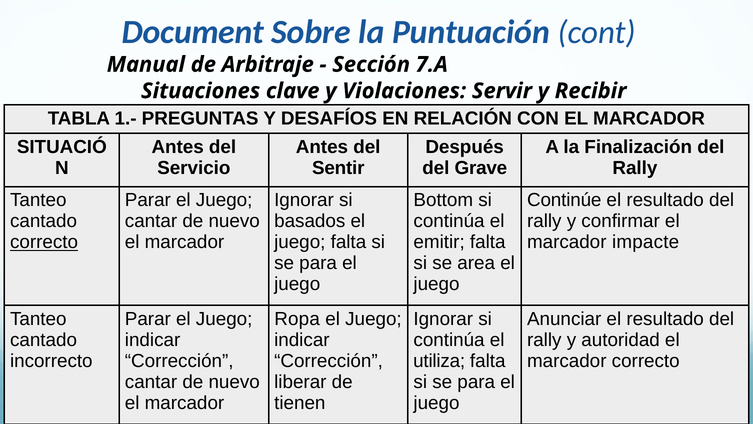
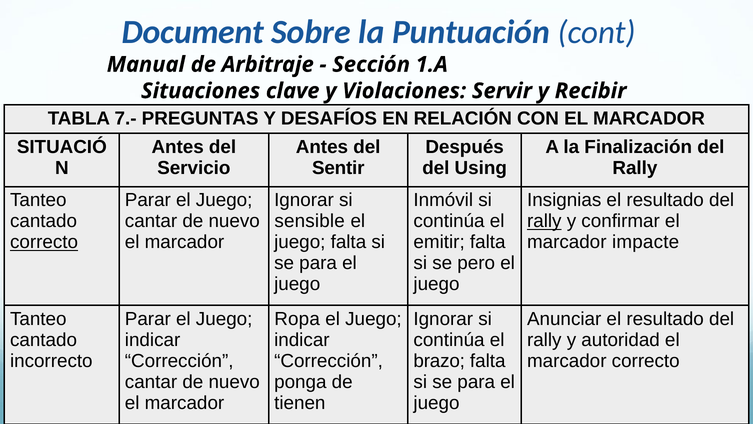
7.A: 7.A -> 1.A
1.-: 1.- -> 7.-
Grave: Grave -> Using
Bottom: Bottom -> Inmóvil
Continúe: Continúe -> Insignias
basados: basados -> sensible
rally at (544, 221) underline: none -> present
area: area -> pero
utiliza: utiliza -> brazo
liberar: liberar -> ponga
